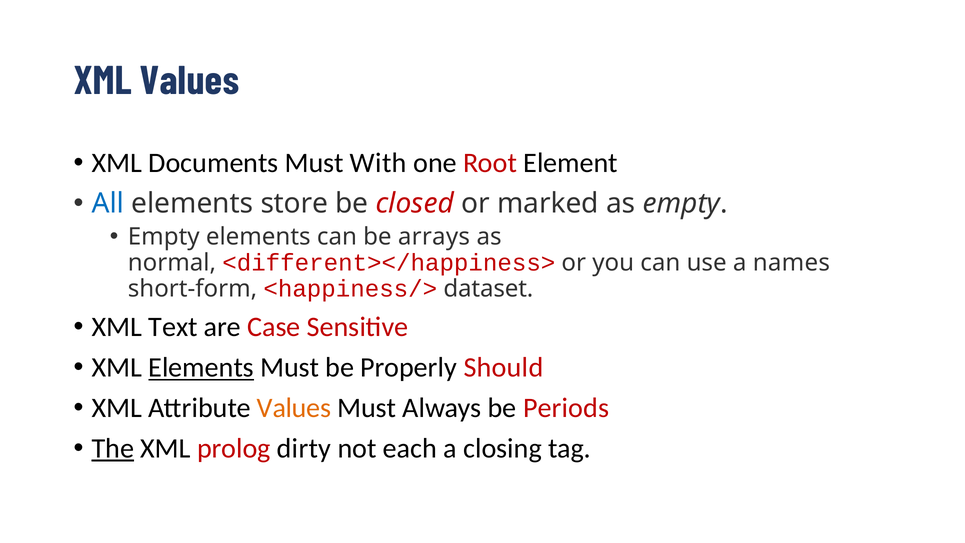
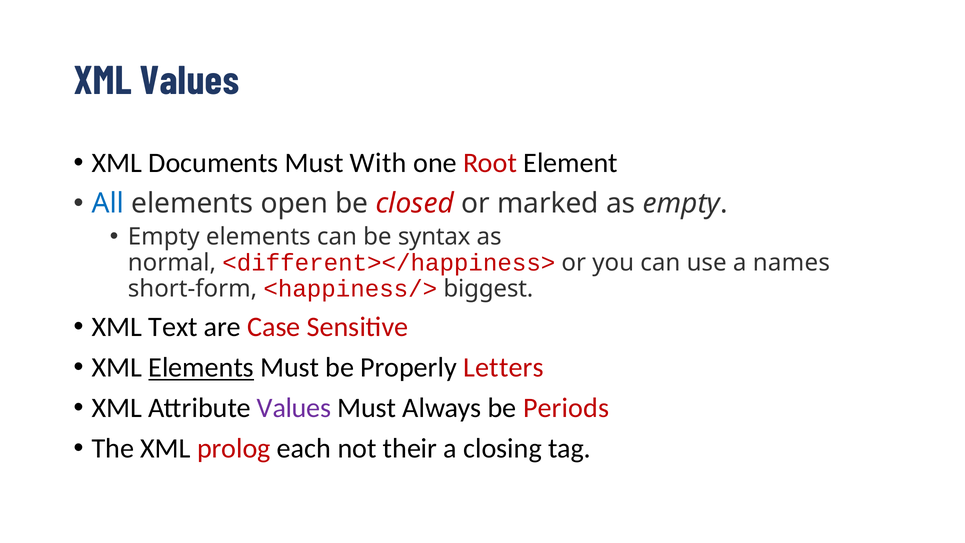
store: store -> open
arrays: arrays -> syntax
dataset: dataset -> biggest
Should: Should -> Letters
Values at (294, 408) colour: orange -> purple
The underline: present -> none
dirty: dirty -> each
each: each -> their
